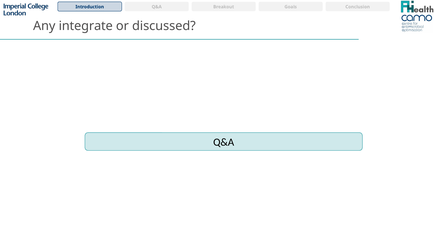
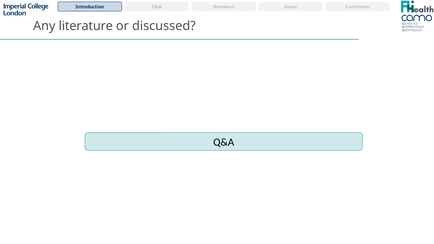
integrate: integrate -> literature
